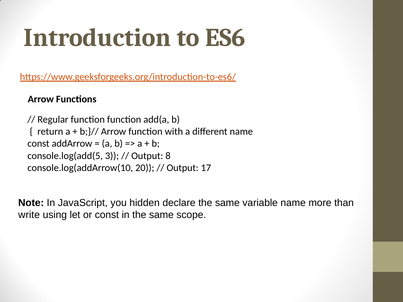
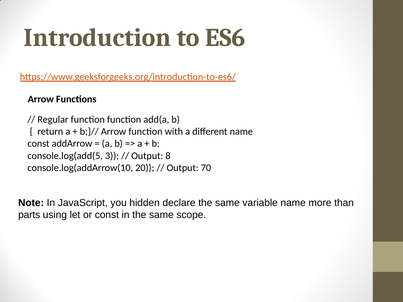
17: 17 -> 70
write: write -> parts
